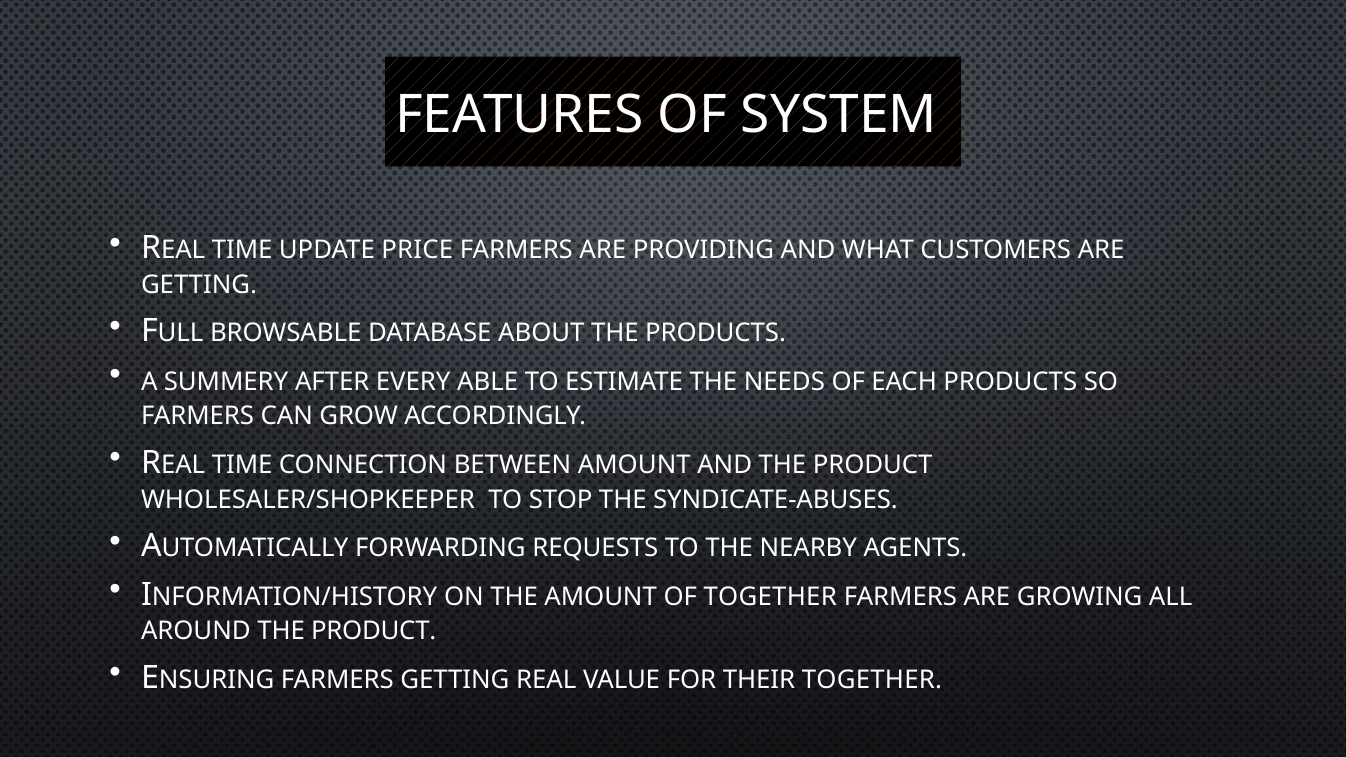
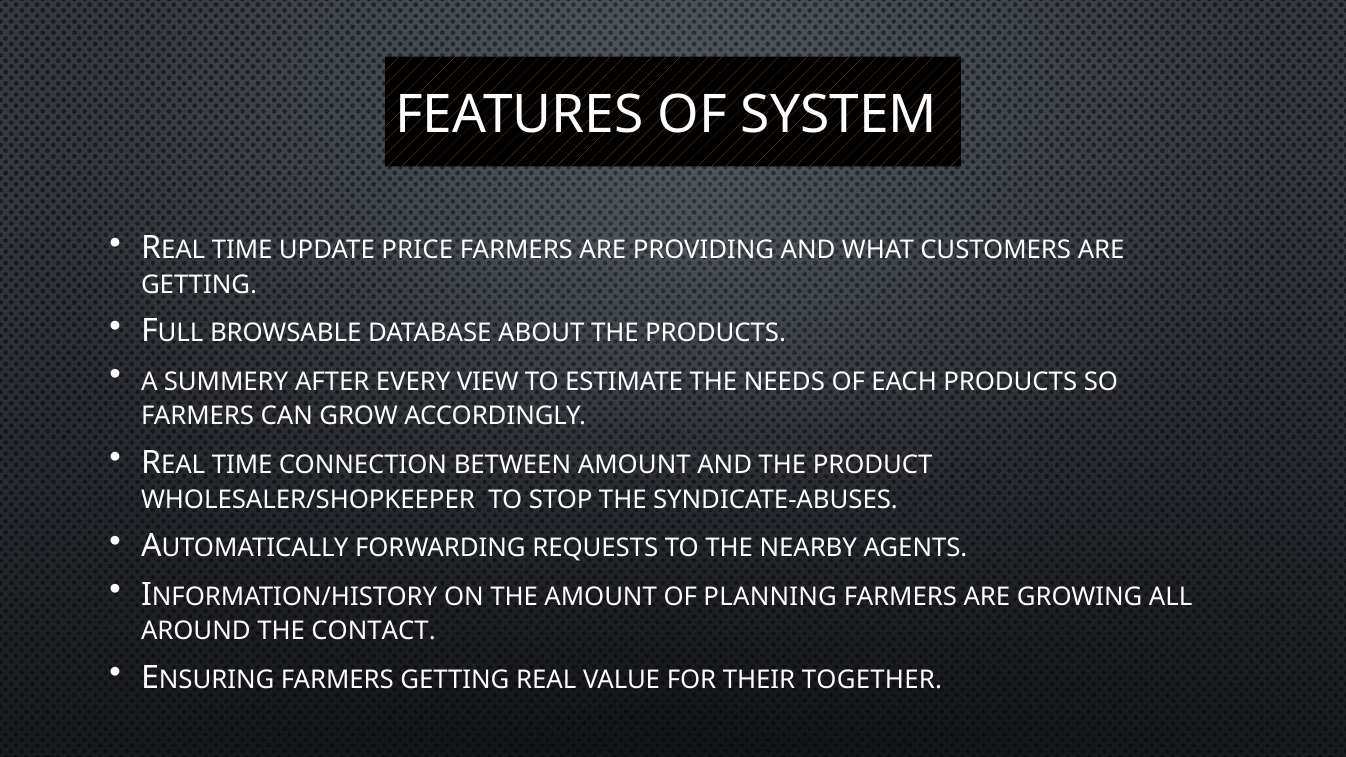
ABLE: ABLE -> VIEW
OF TOGETHER: TOGETHER -> PLANNING
AROUND THE PRODUCT: PRODUCT -> CONTACT
